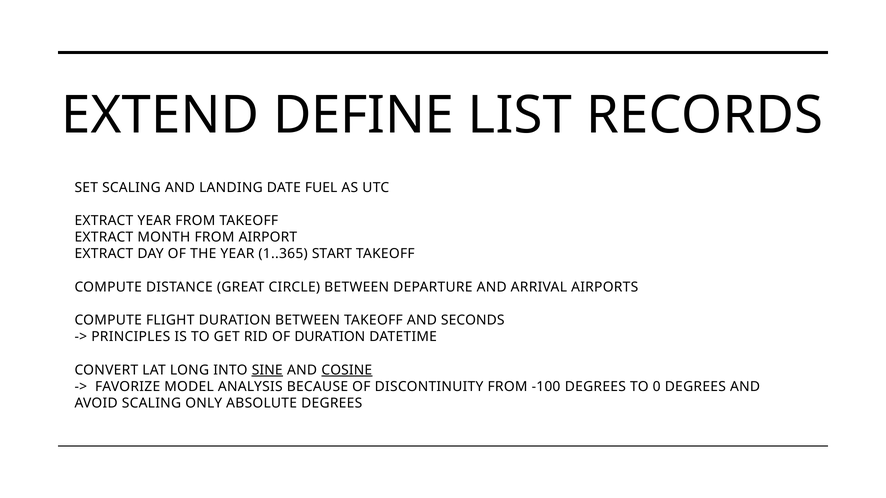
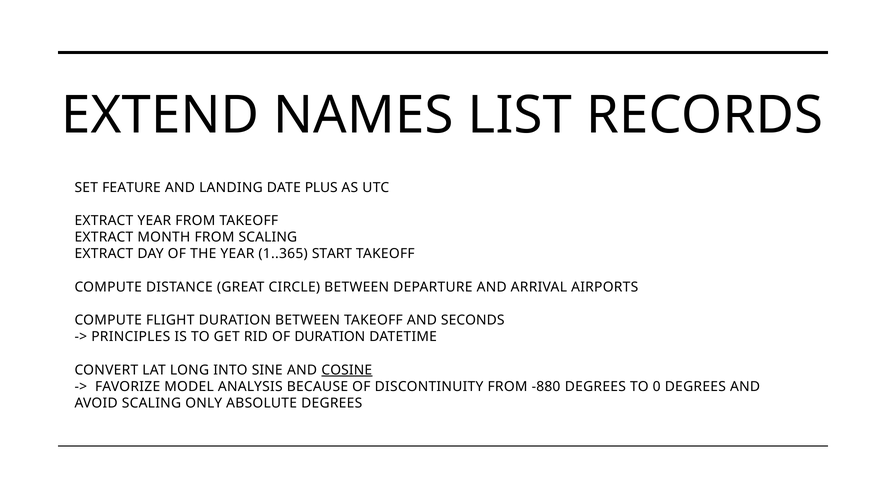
DEFINE: DEFINE -> NAMES
SET SCALING: SCALING -> FEATURE
FUEL: FUEL -> PLUS
FROM AIRPORT: AIRPORT -> SCALING
SINE underline: present -> none
-100: -100 -> -880
